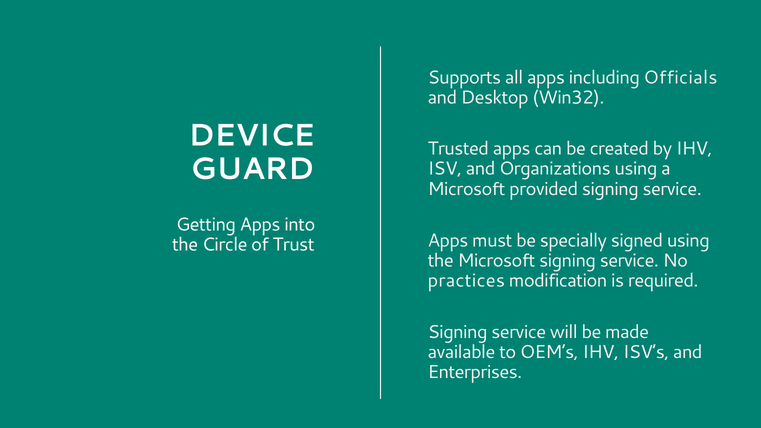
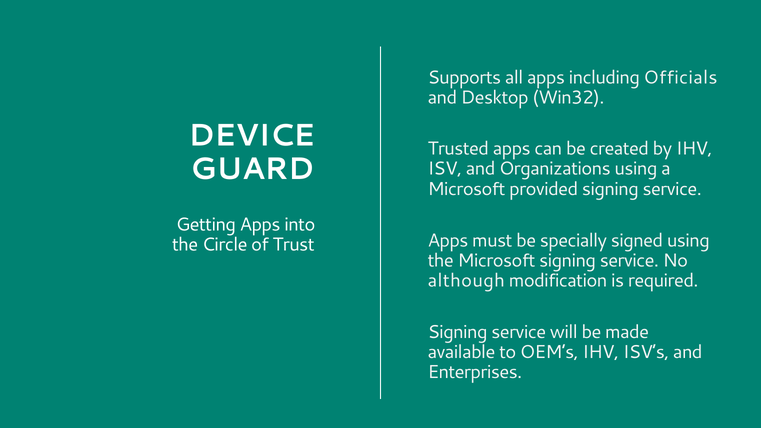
practices: practices -> although
